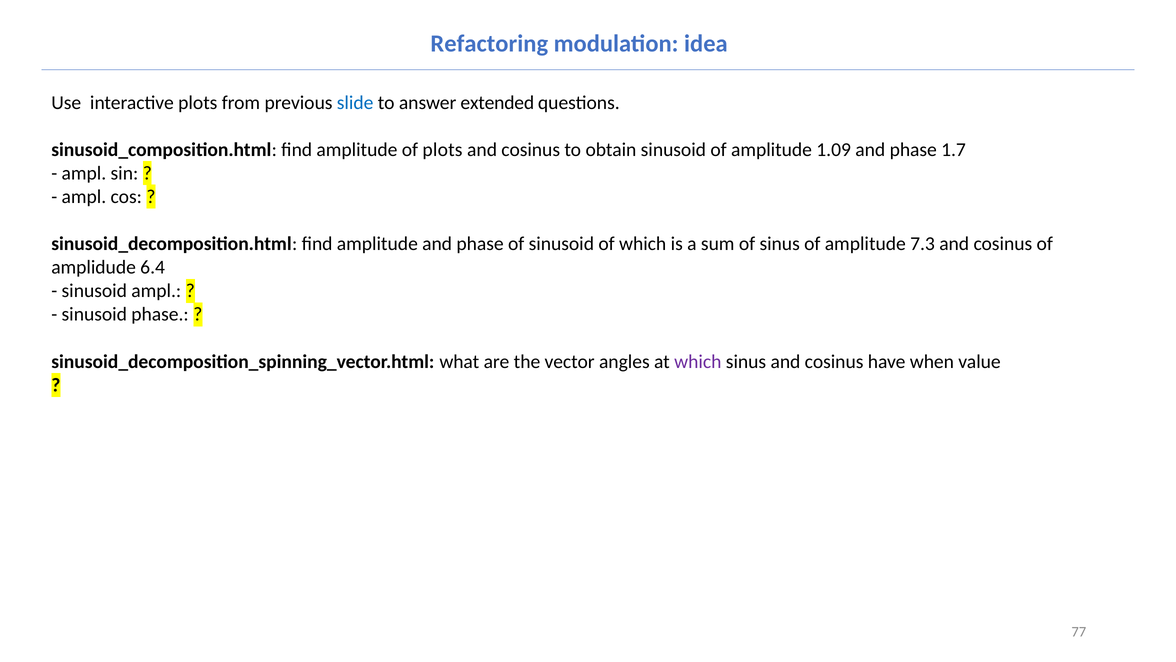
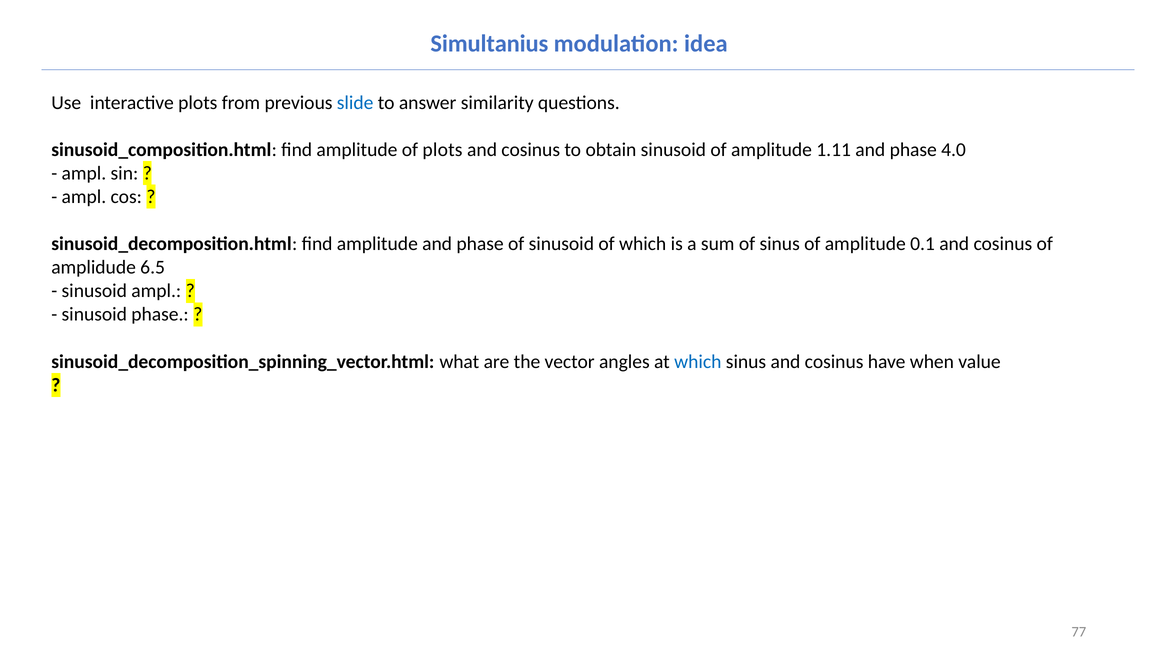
Refactoring: Refactoring -> Simultanius
extended: extended -> similarity
1.09: 1.09 -> 1.11
1.7: 1.7 -> 4.0
7.3: 7.3 -> 0.1
6.4: 6.4 -> 6.5
which at (698, 361) colour: purple -> blue
